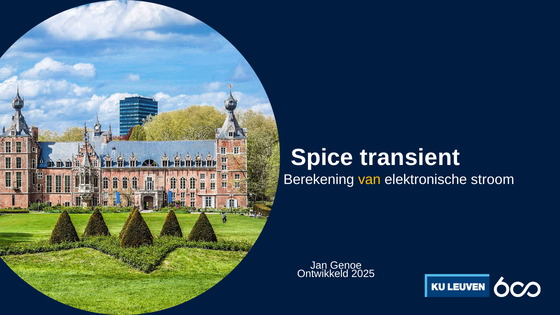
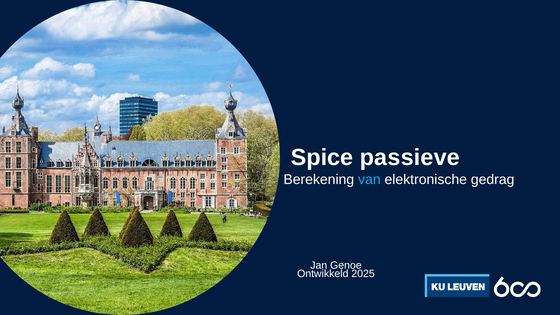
transient: transient -> passieve
van colour: yellow -> light blue
stroom: stroom -> gedrag
